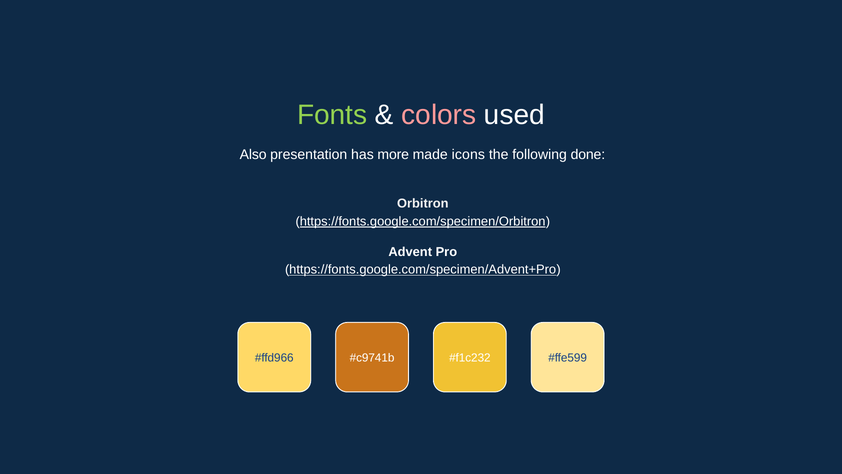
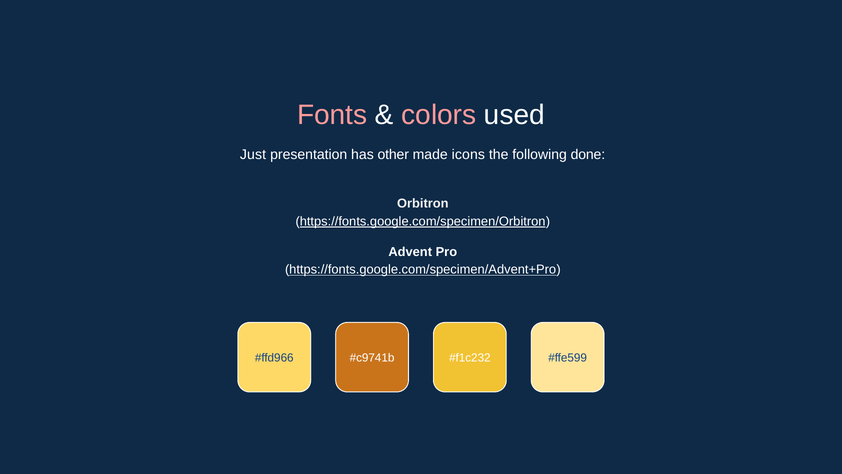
Fonts colour: light green -> pink
Also: Also -> Just
more: more -> other
